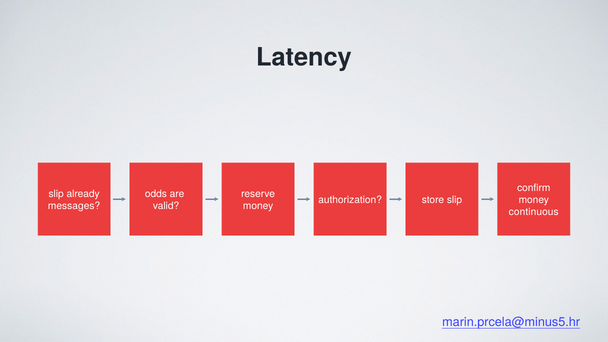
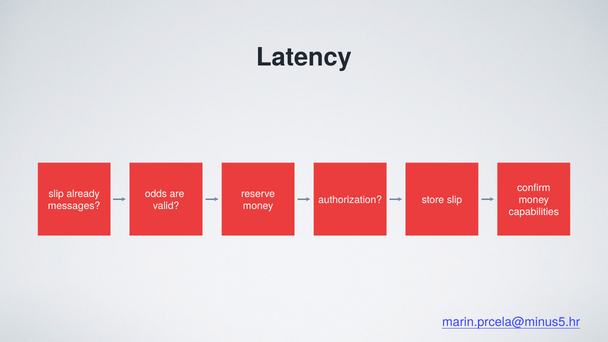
continuous: continuous -> capabilities
